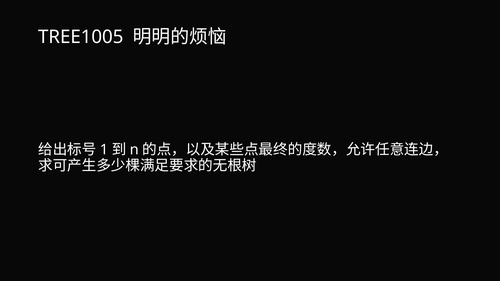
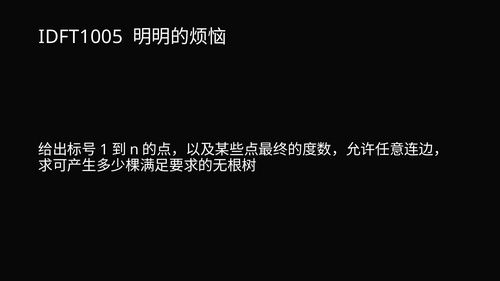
TREE1005: TREE1005 -> IDFT1005
